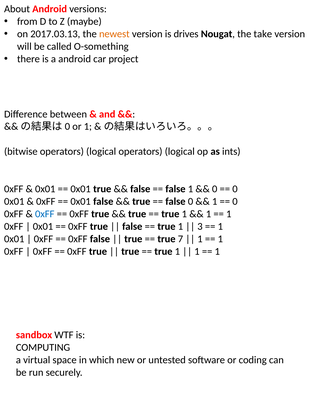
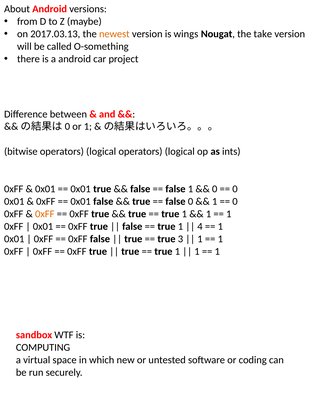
drives: drives -> wings
0xFF at (45, 214) colour: blue -> orange
3: 3 -> 4
7: 7 -> 3
